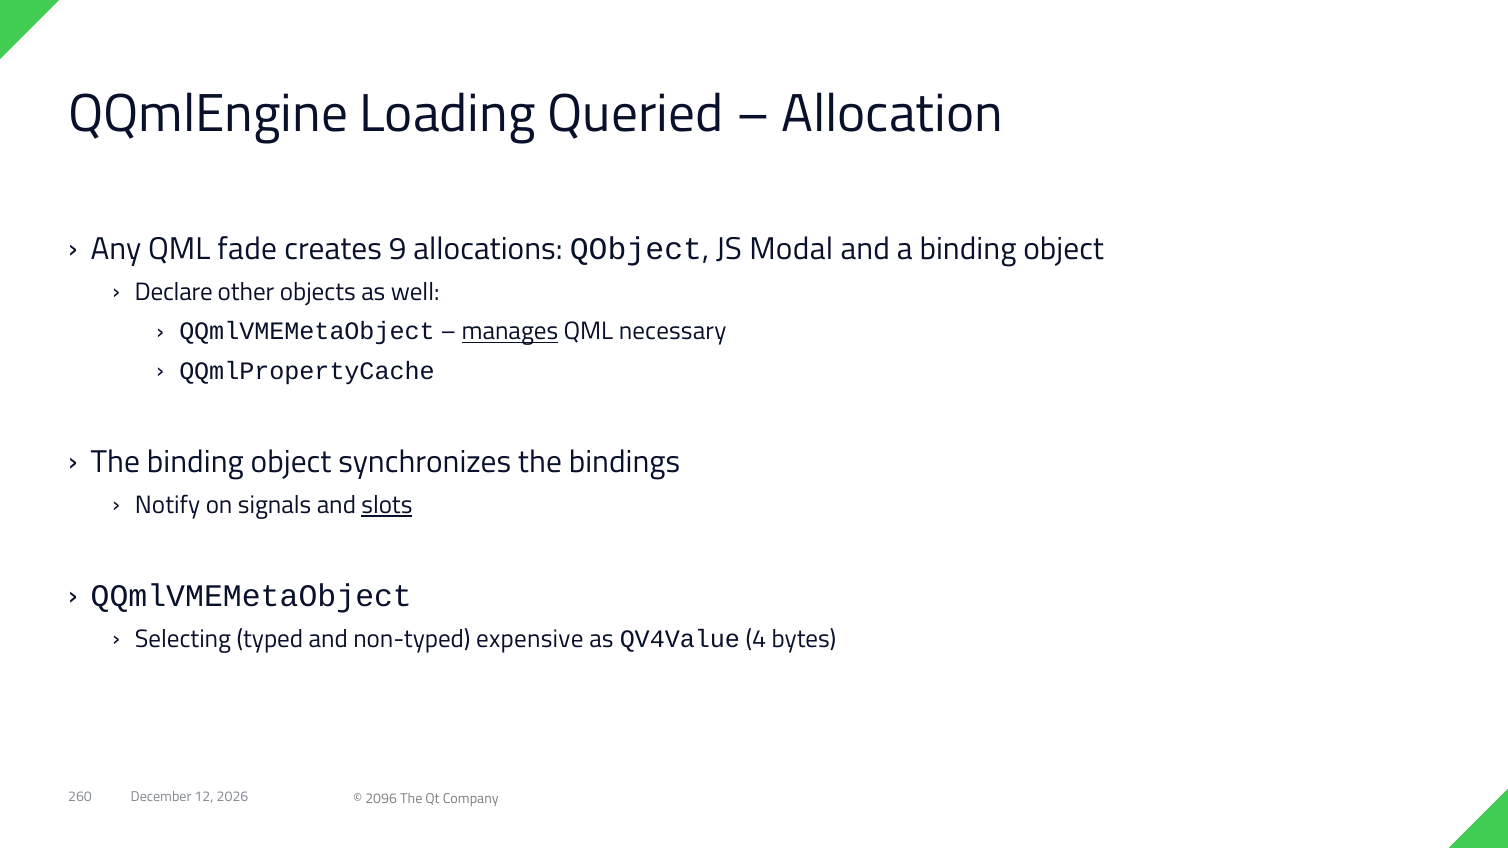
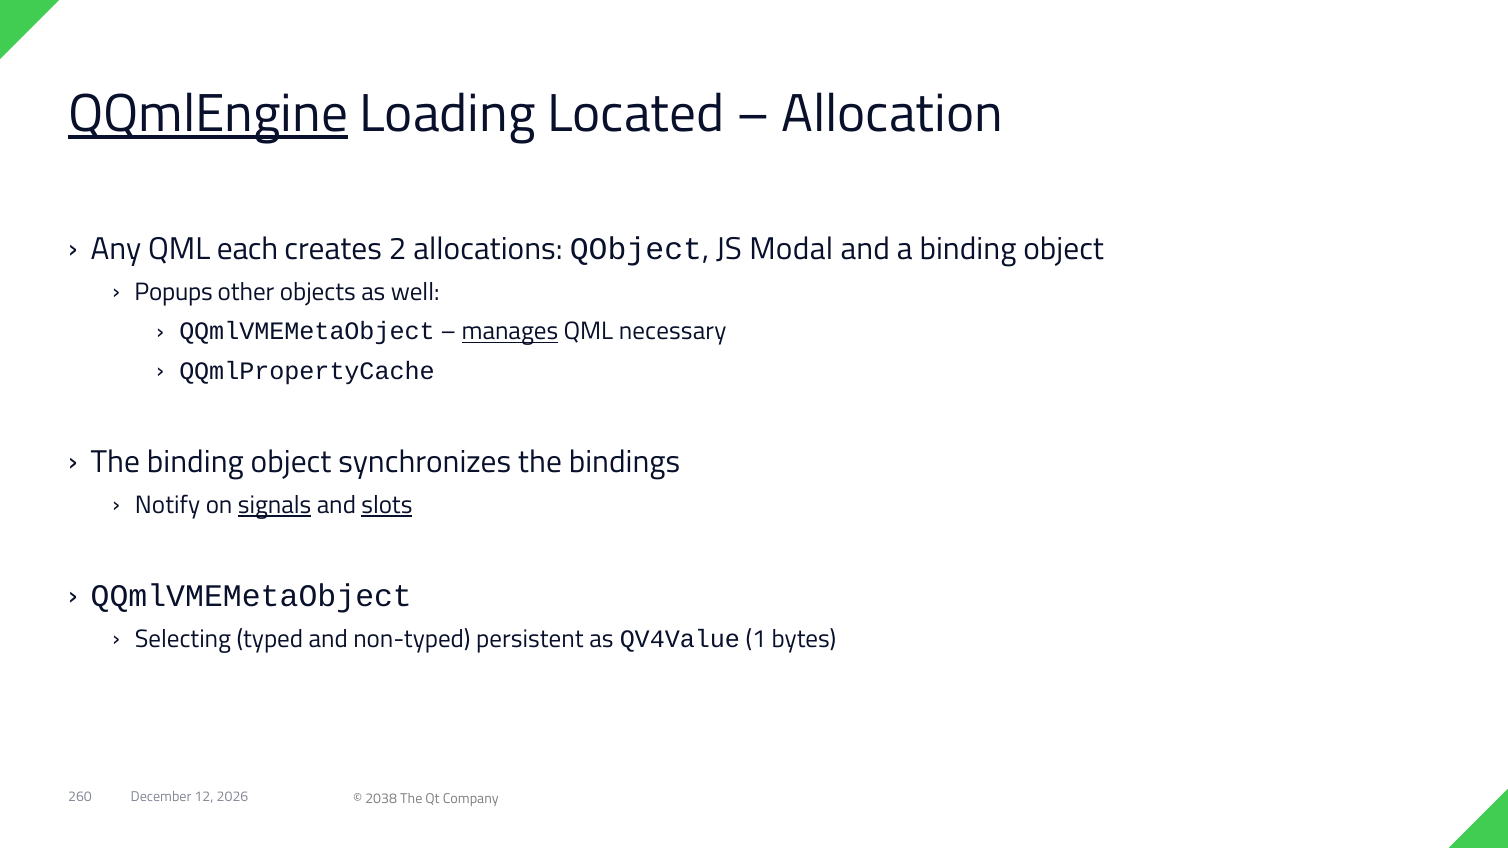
QQmlEngine underline: none -> present
Queried: Queried -> Located
fade: fade -> each
9: 9 -> 2
Declare: Declare -> Popups
signals underline: none -> present
expensive: expensive -> persistent
4: 4 -> 1
2096: 2096 -> 2038
